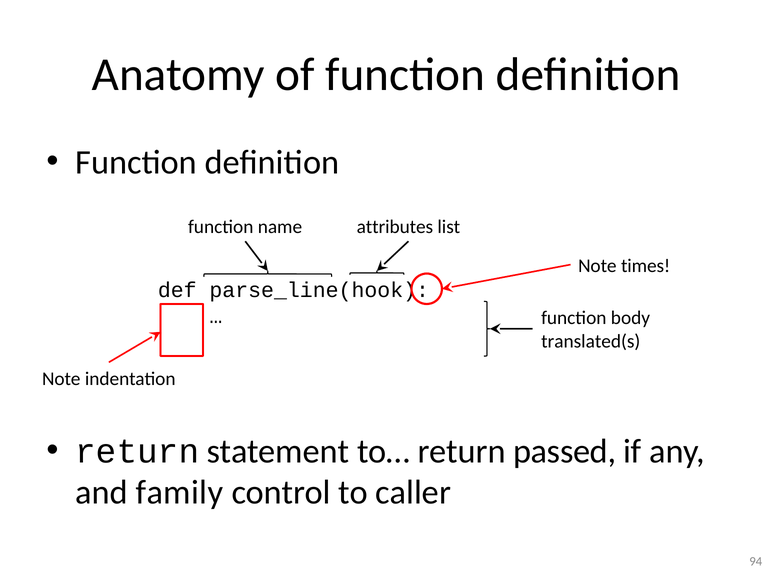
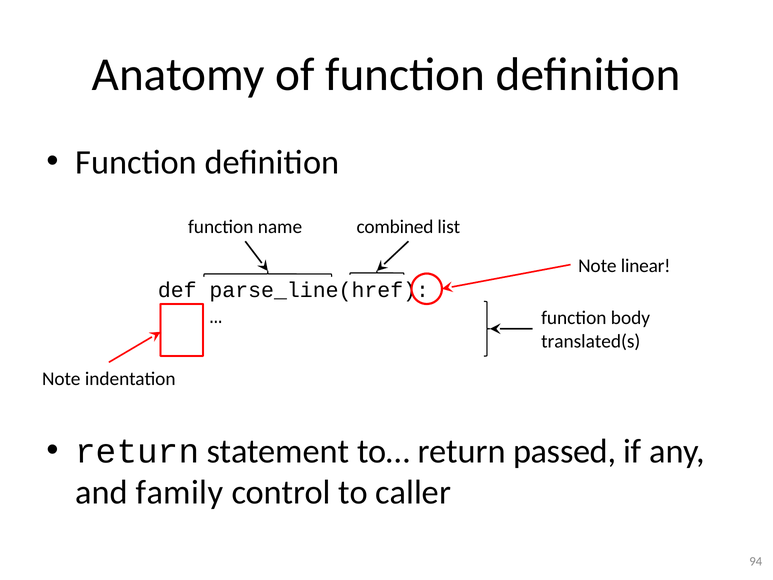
attributes: attributes -> combined
times: times -> linear
parse_line(hook: parse_line(hook -> parse_line(href
